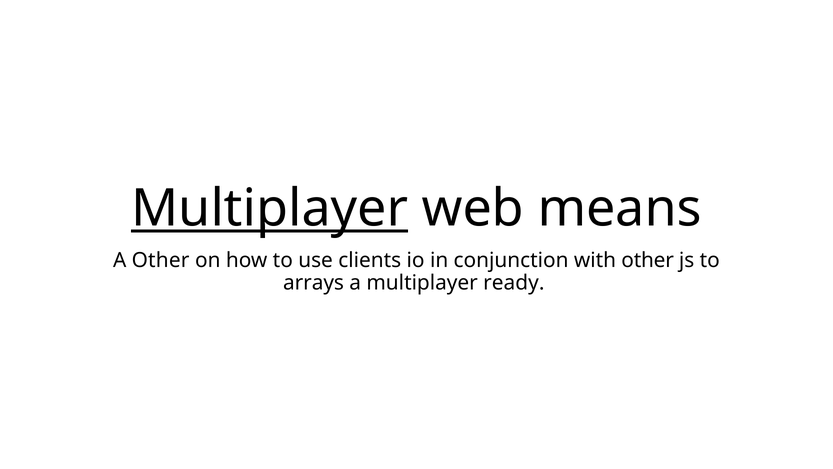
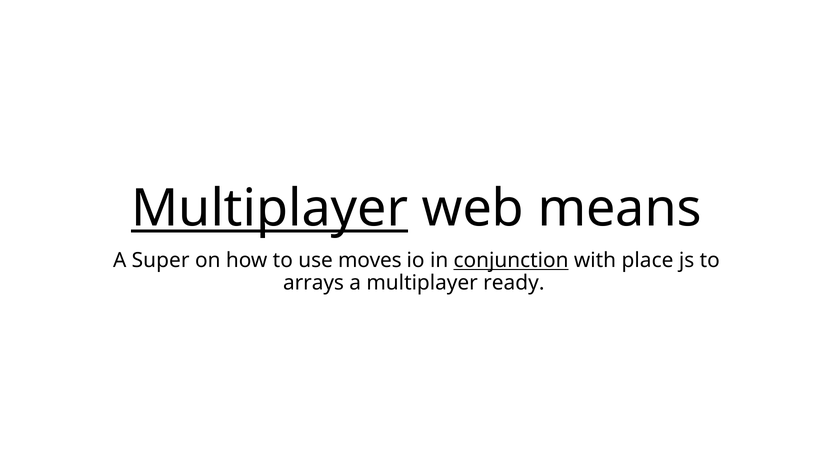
A Other: Other -> Super
clients: clients -> moves
conjunction underline: none -> present
with other: other -> place
